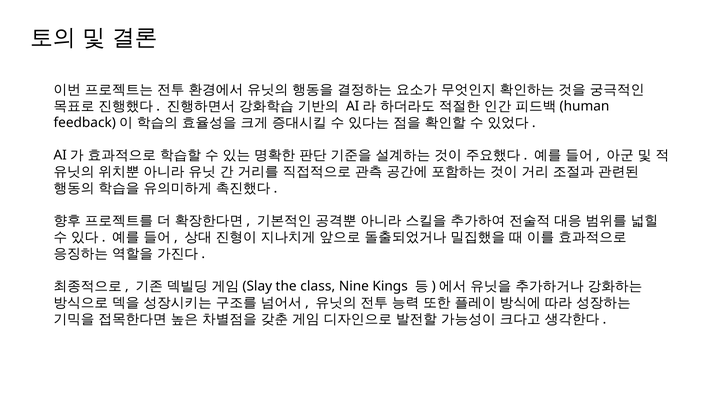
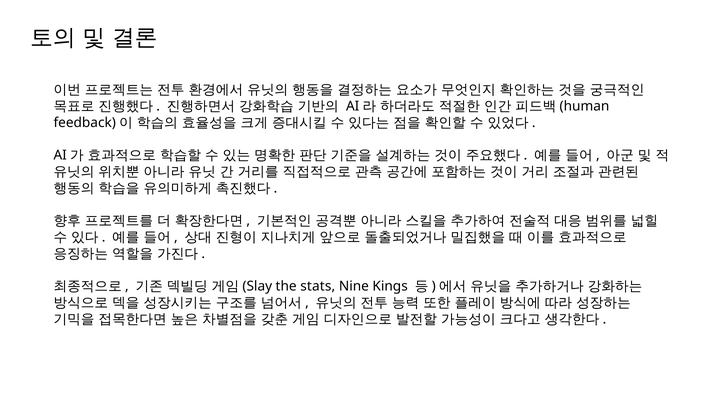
class: class -> stats
